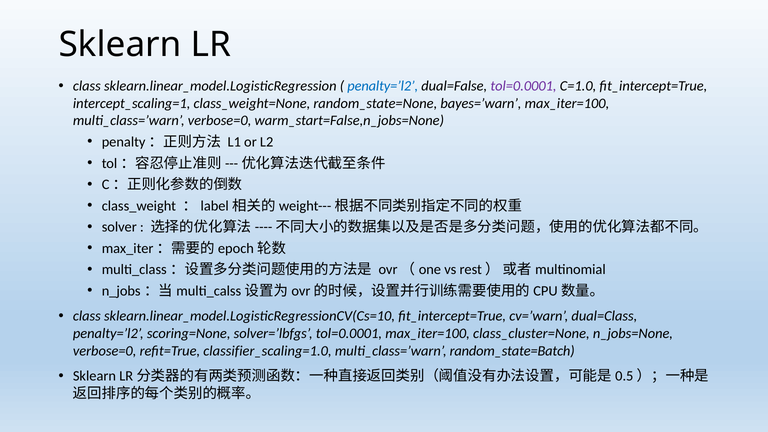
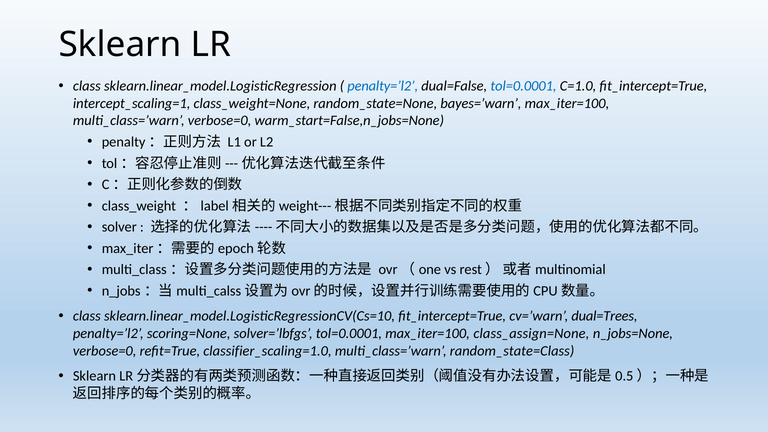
tol=0.0001 at (523, 86) colour: purple -> blue
dual=Class: dual=Class -> dual=Trees
class_cluster=None: class_cluster=None -> class_assign=None
random_state=Batch: random_state=Batch -> random_state=Class
